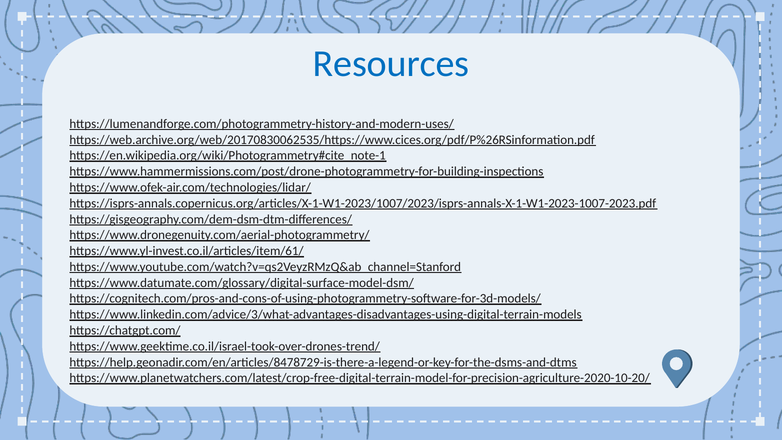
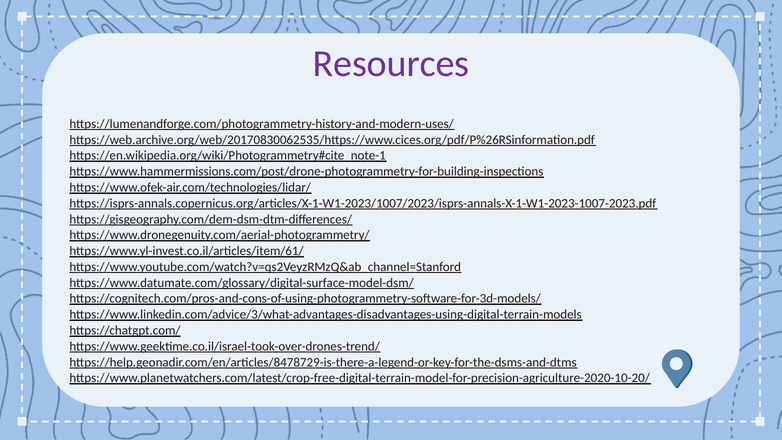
Resources colour: blue -> purple
